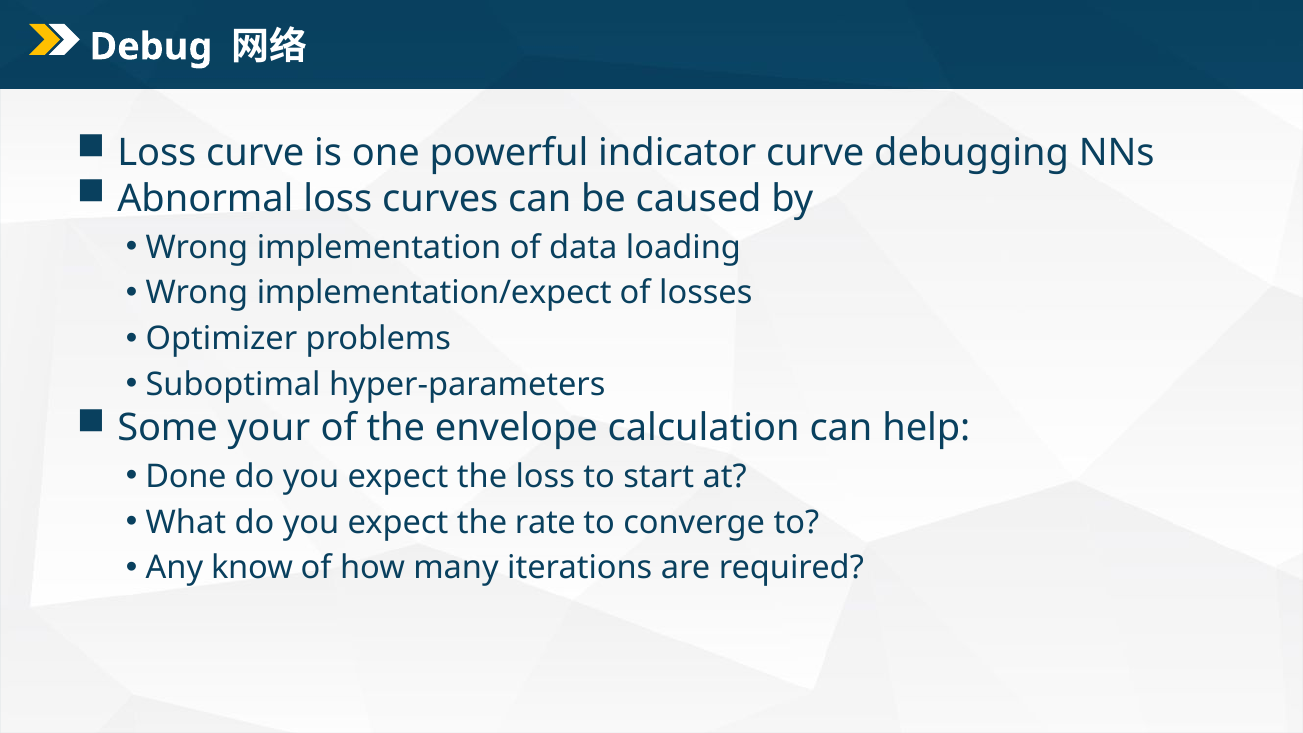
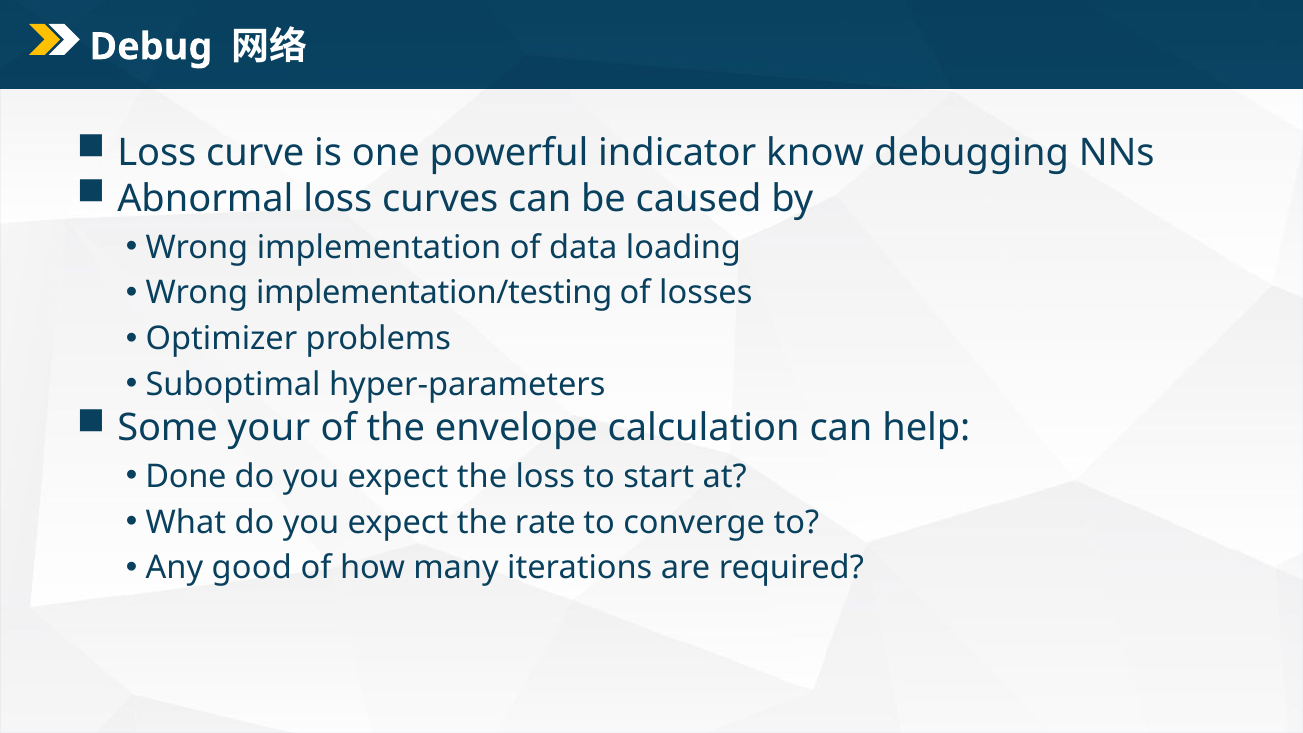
indicator curve: curve -> know
implementation/expect: implementation/expect -> implementation/testing
know: know -> good
